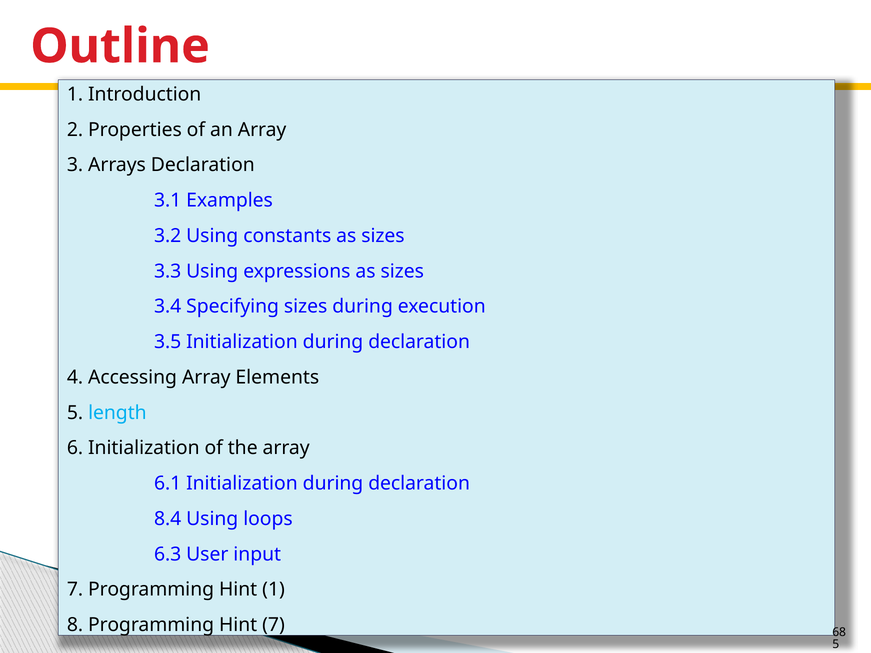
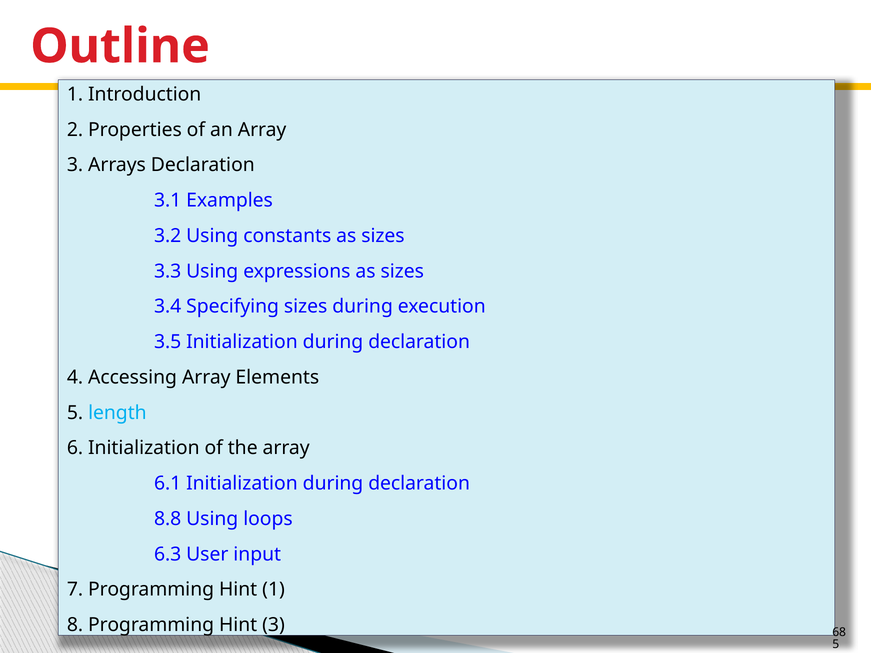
8.4: 8.4 -> 8.8
Hint 7: 7 -> 3
